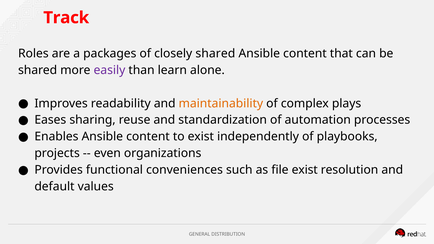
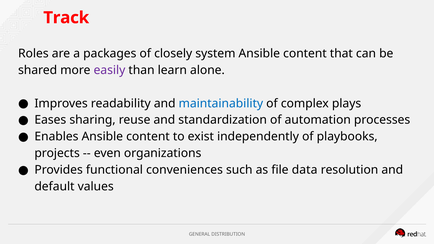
closely shared: shared -> system
maintainability colour: orange -> blue
file exist: exist -> data
